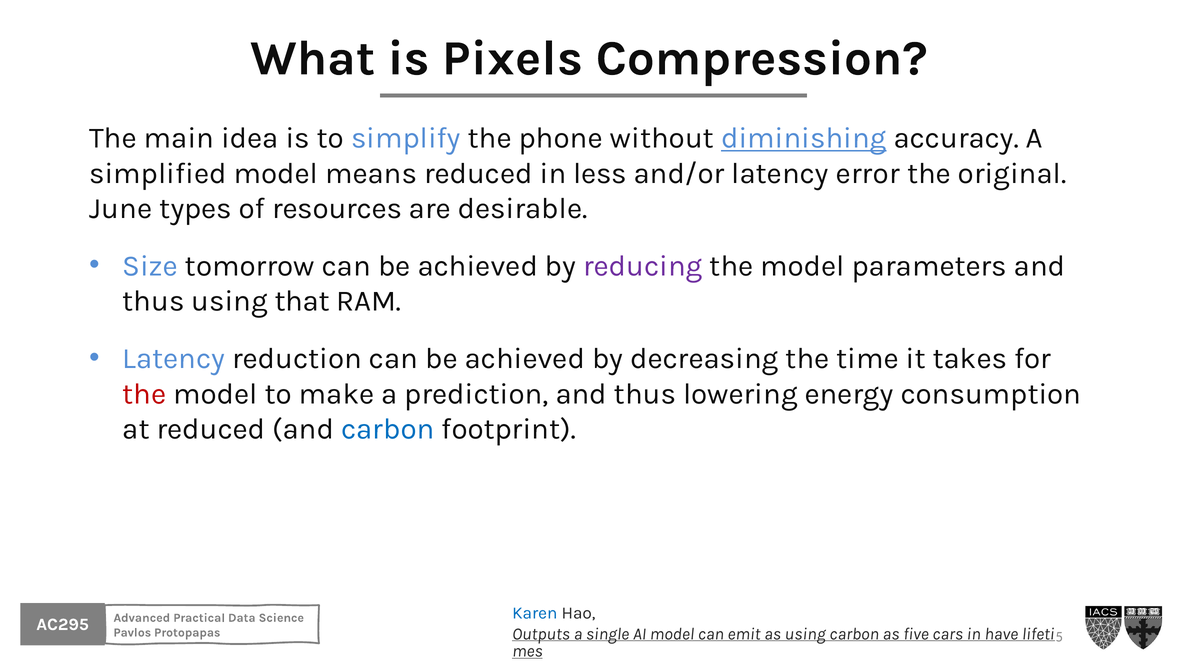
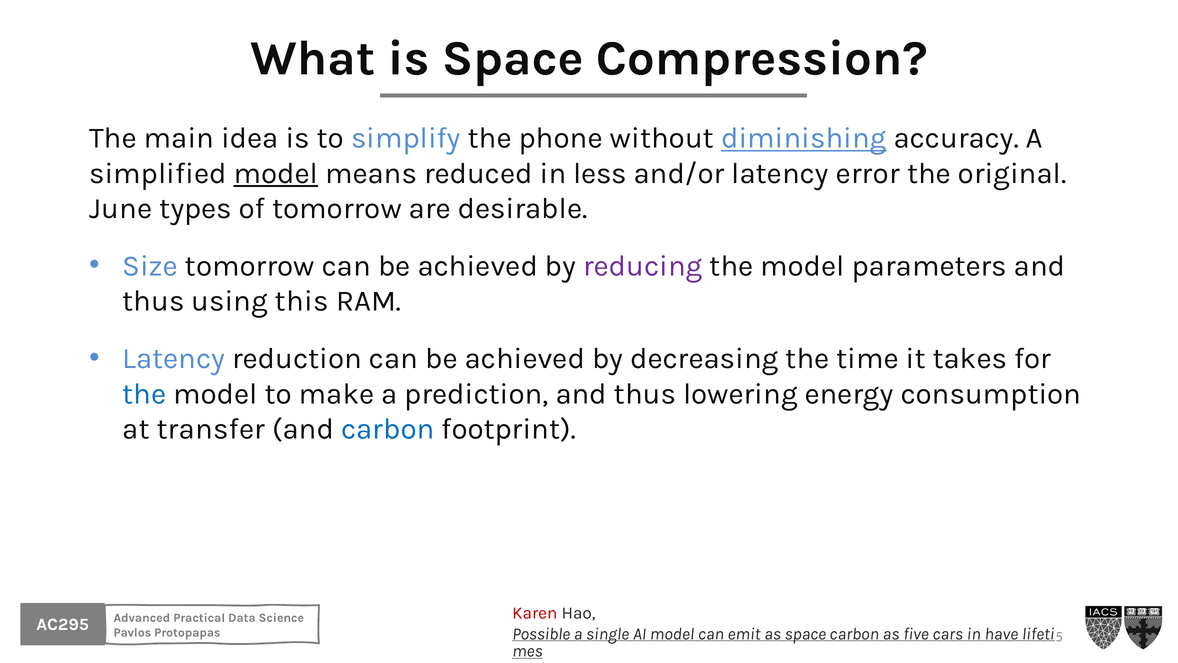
is Pixels: Pixels -> Space
model at (276, 173) underline: none -> present
of resources: resources -> tomorrow
that: that -> this
the at (144, 394) colour: red -> blue
at reduced: reduced -> transfer
Karen colour: blue -> red
Outputs: Outputs -> Possible
as using: using -> space
